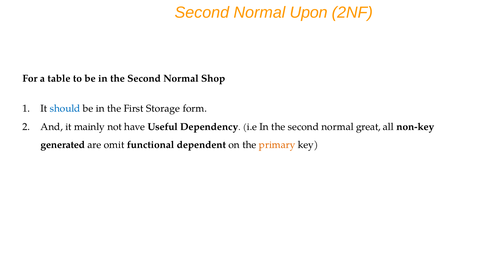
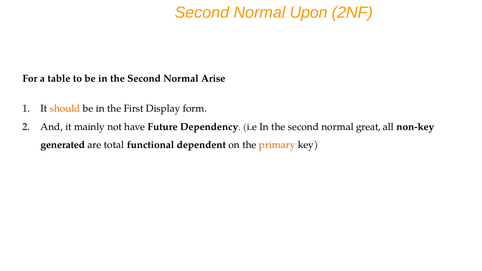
Shop: Shop -> Arise
should colour: blue -> orange
Storage: Storage -> Display
Useful: Useful -> Future
omit: omit -> total
